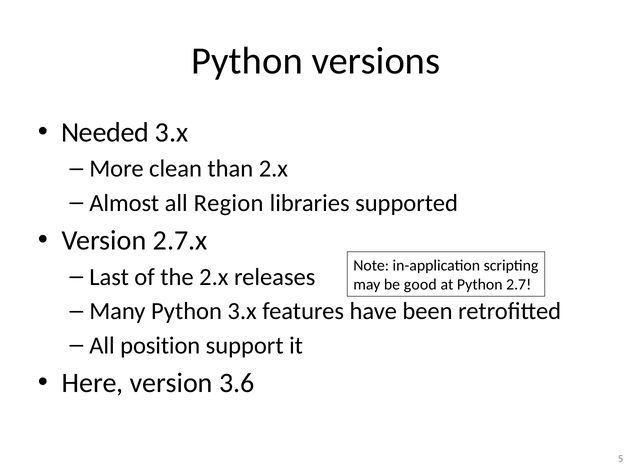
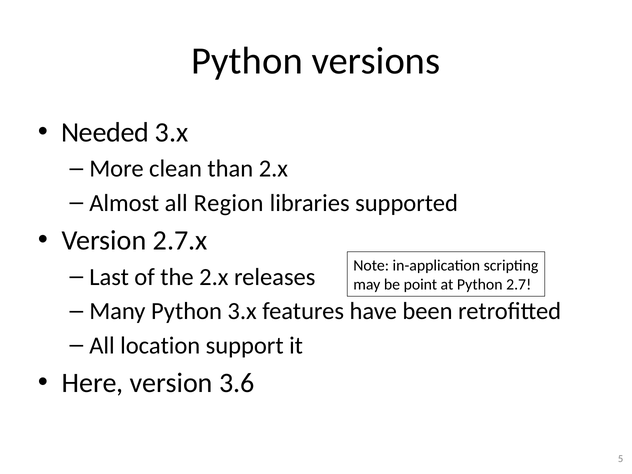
good: good -> point
position: position -> location
